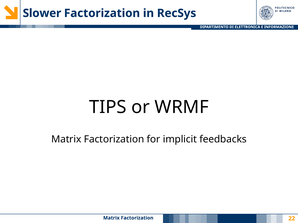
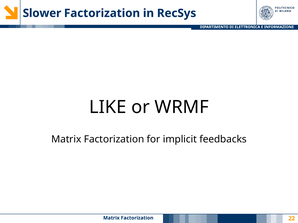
TIPS: TIPS -> LIKE
